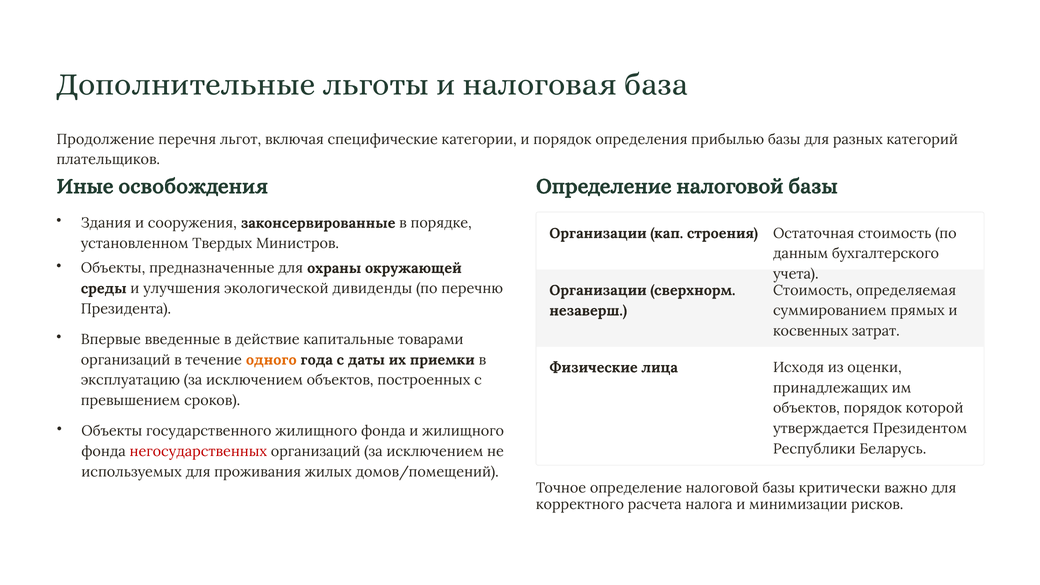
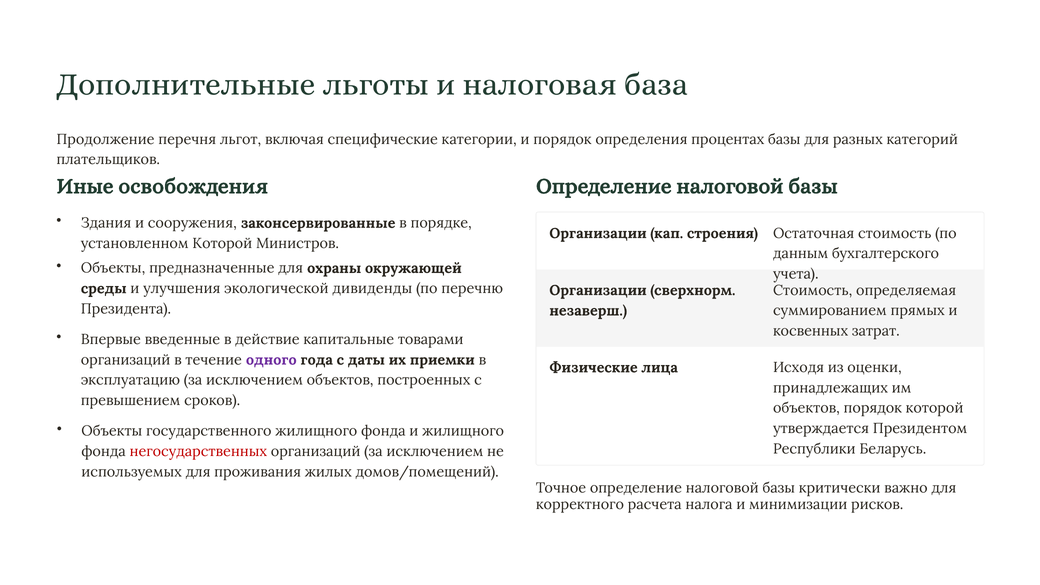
прибылью: прибылью -> процентах
установленном Твердых: Твердых -> Которой
одного colour: orange -> purple
